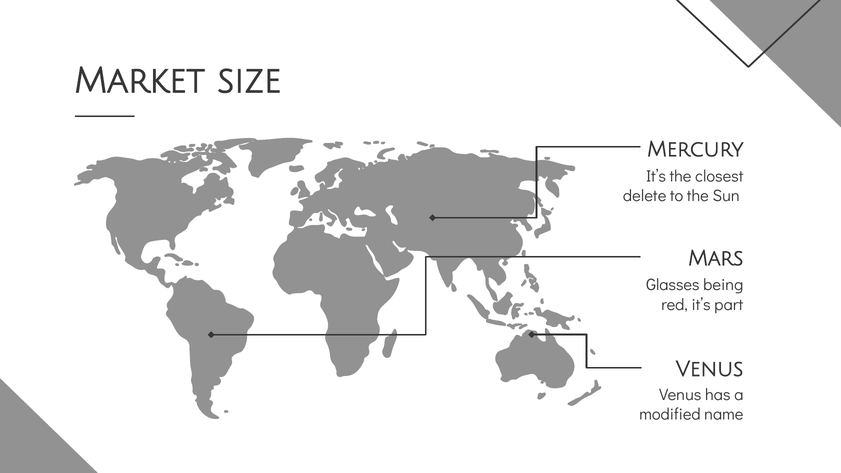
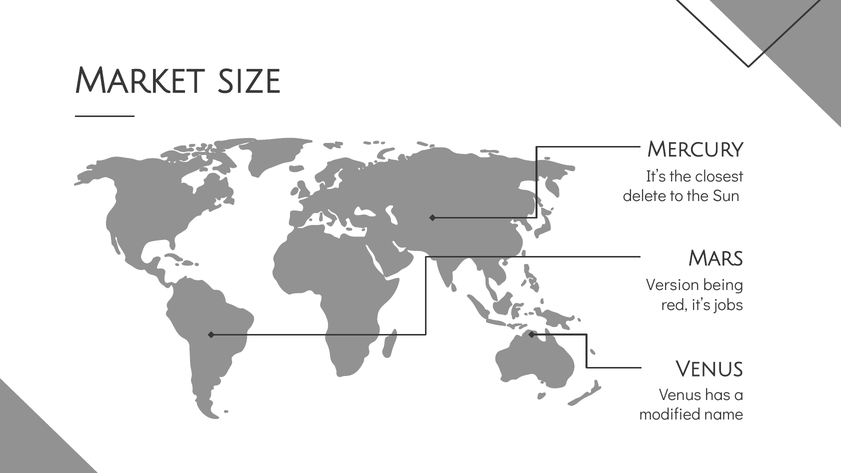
Glasses: Glasses -> Version
part: part -> jobs
